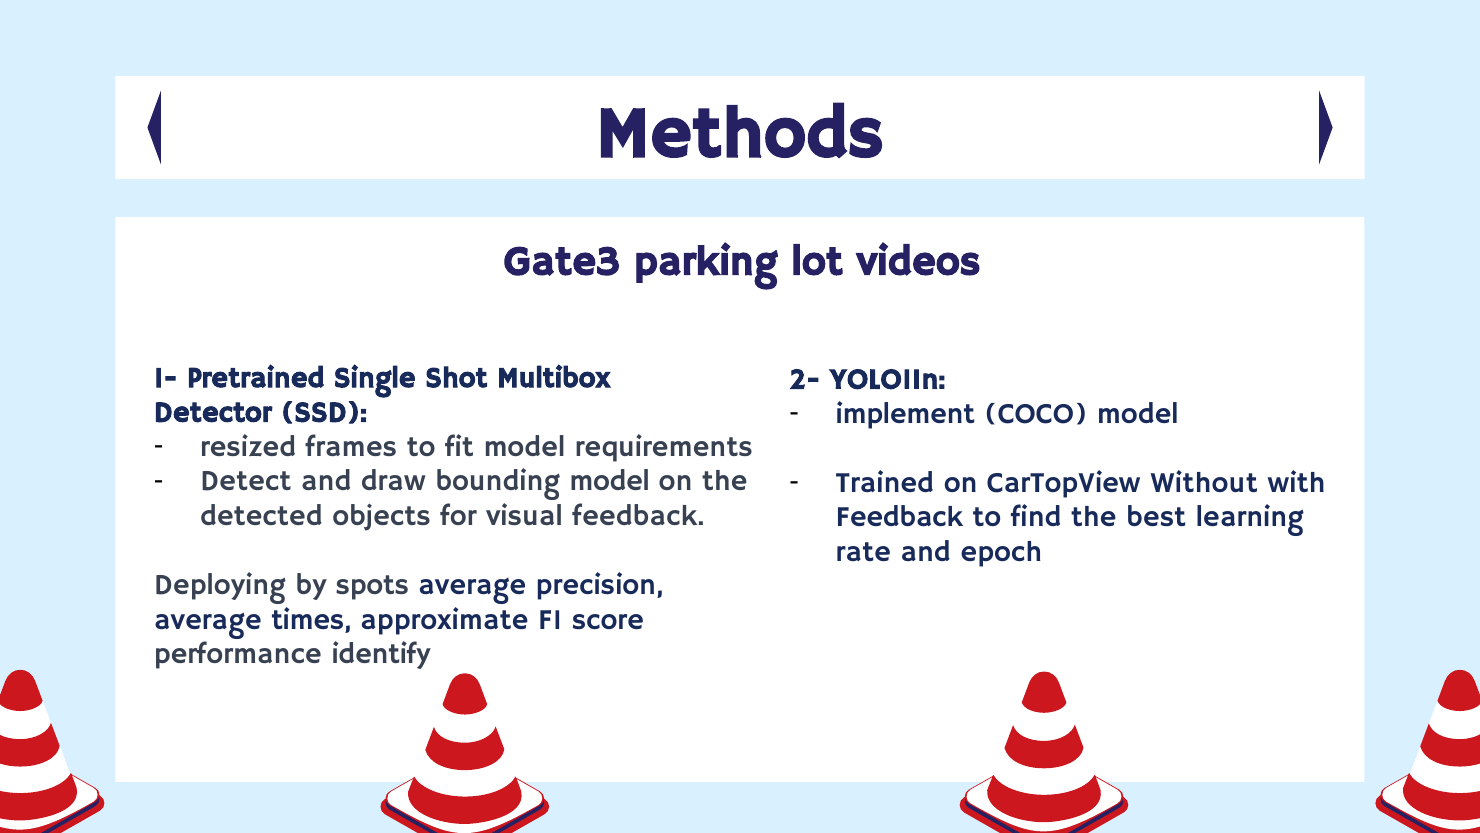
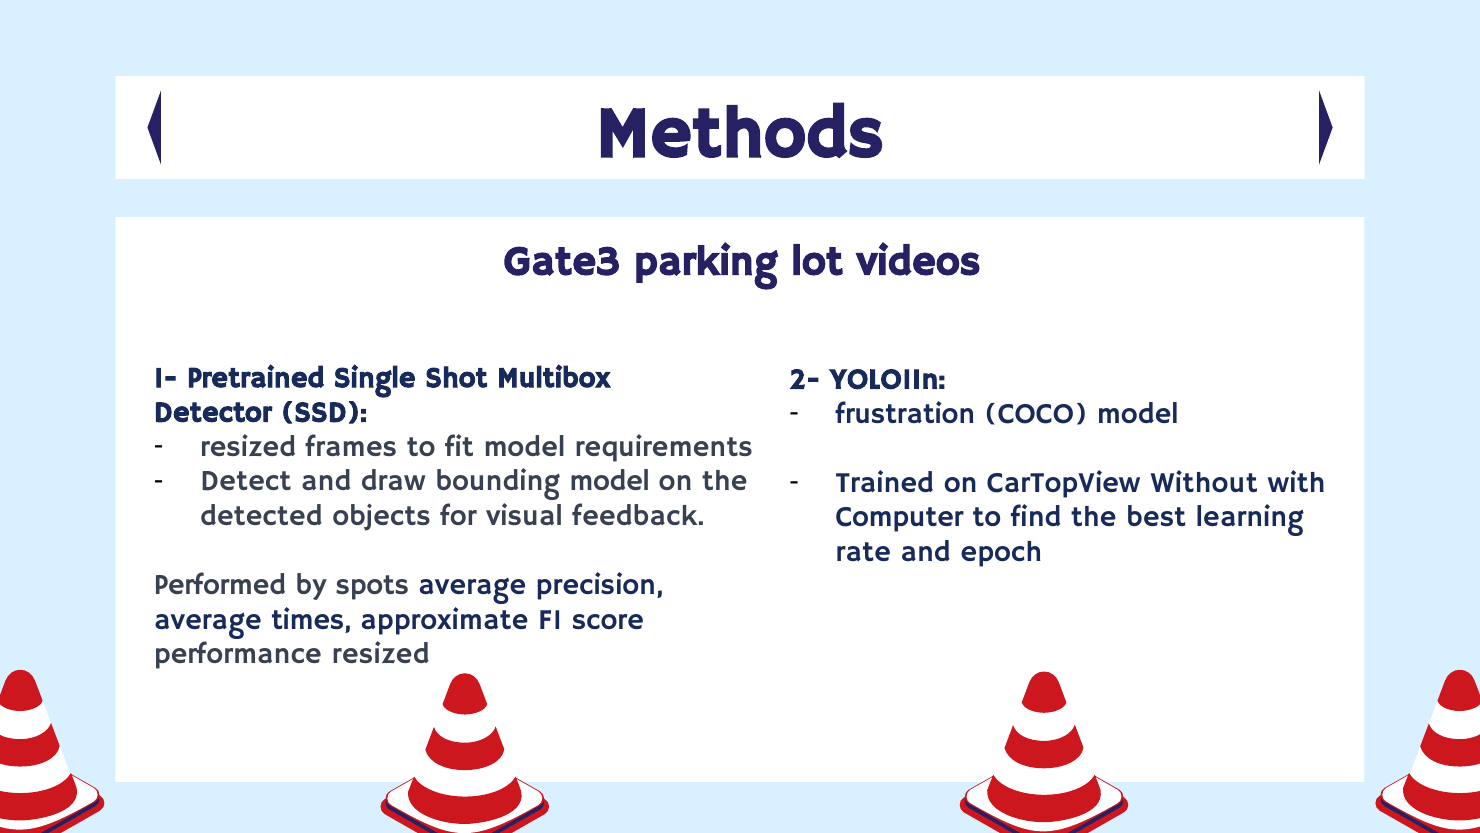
implement: implement -> frustration
Feedback at (899, 517): Feedback -> Computer
Deploying: Deploying -> Performed
performance identify: identify -> resized
